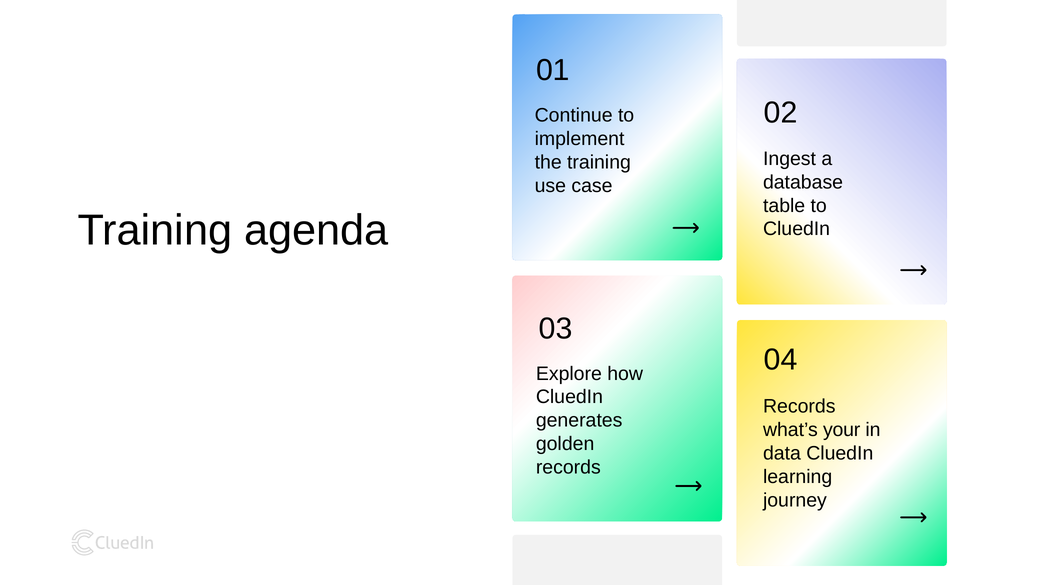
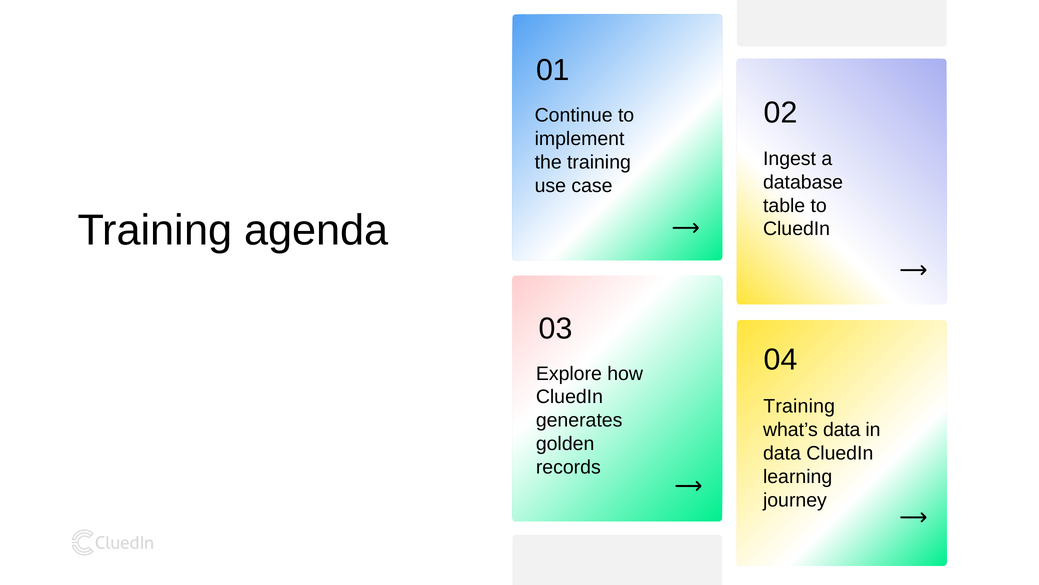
Records at (799, 406): Records -> Training
what’s your: your -> data
